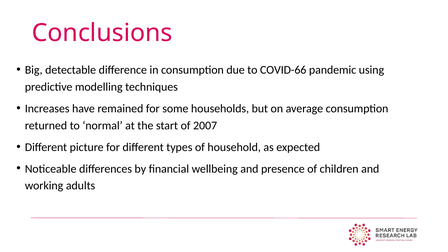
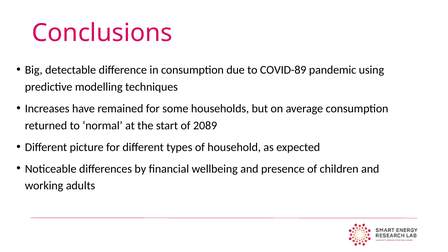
COVID-66: COVID-66 -> COVID-89
2007: 2007 -> 2089
